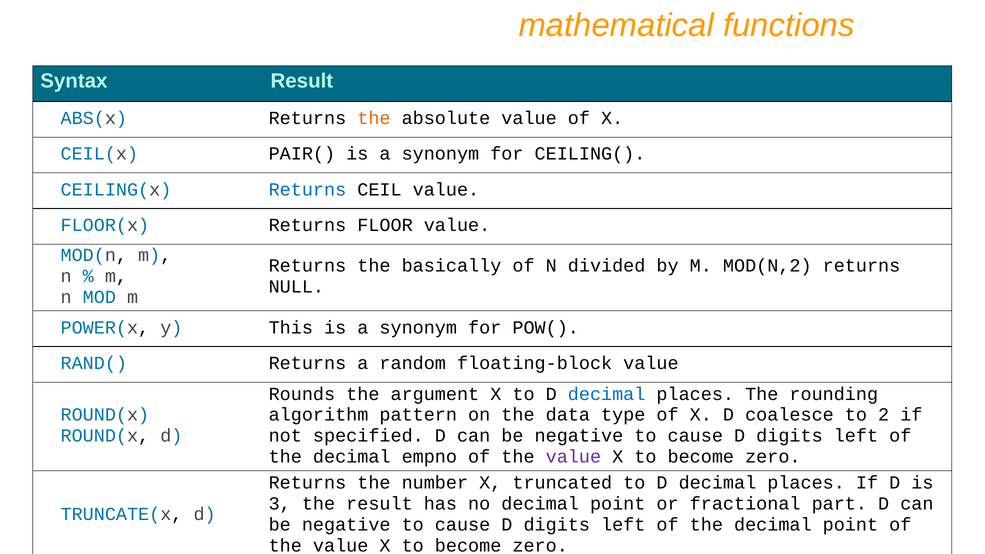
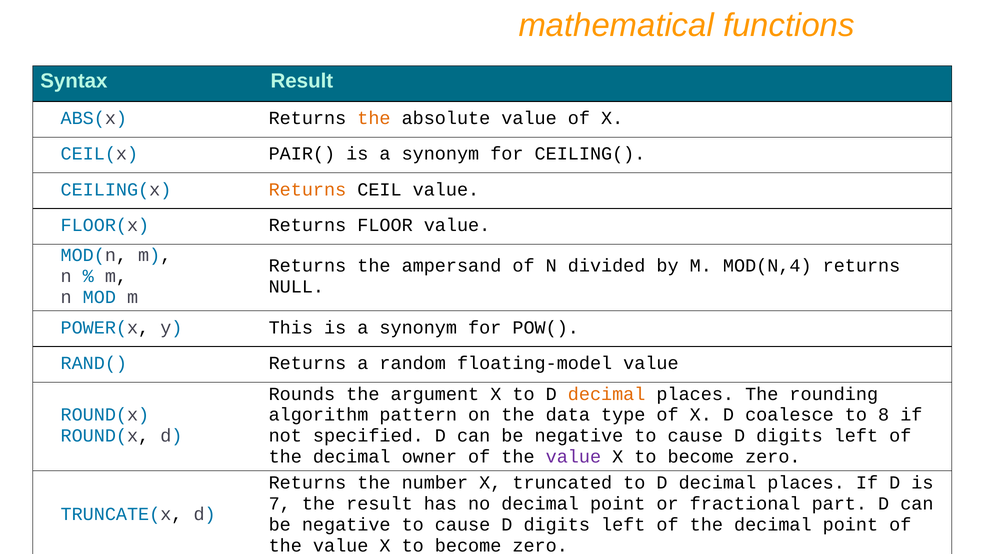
Returns at (307, 190) colour: blue -> orange
basically: basically -> ampersand
MOD(N,2: MOD(N,2 -> MOD(N,4
floating-block: floating-block -> floating-model
decimal at (607, 394) colour: blue -> orange
2: 2 -> 8
empno: empno -> owner
3: 3 -> 7
